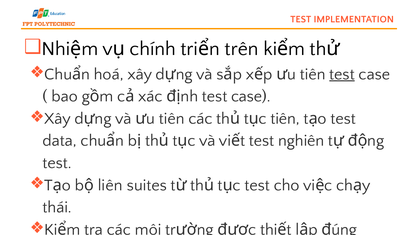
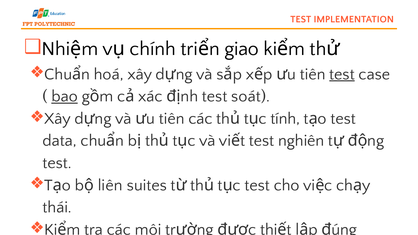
trên: trên -> giao
bao underline: none -> present
case at (251, 96): case -> soát
tiên at (285, 119): tiên -> tính
